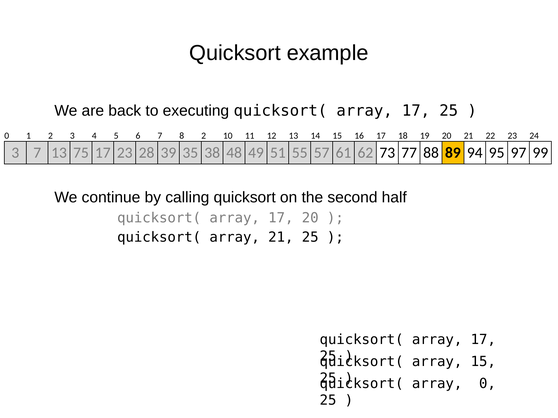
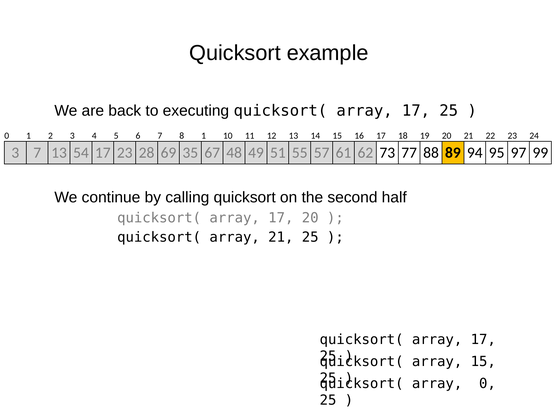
8 2: 2 -> 1
75: 75 -> 54
39: 39 -> 69
38: 38 -> 67
